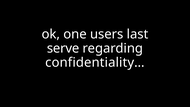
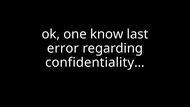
users: users -> know
serve: serve -> error
